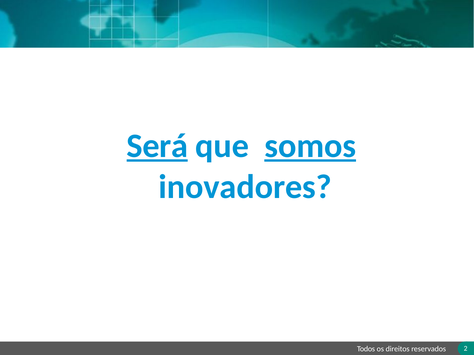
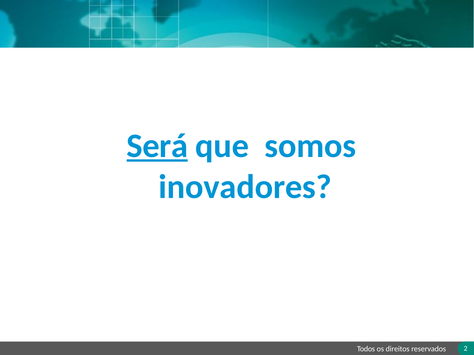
somos underline: present -> none
